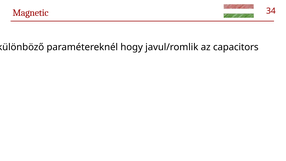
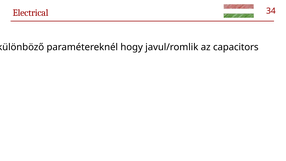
Magnetic: Magnetic -> Electrical
